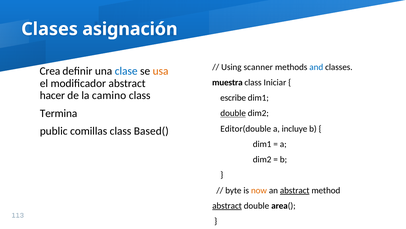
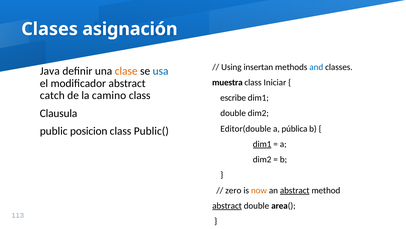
scanner: scanner -> insertan
Crea: Crea -> Java
clase colour: blue -> orange
usa colour: orange -> blue
hacer: hacer -> catch
Termina: Termina -> Clausula
double at (233, 113) underline: present -> none
incluye: incluye -> pública
comillas: comillas -> posicion
Based(: Based( -> Public(
dim1 at (262, 144) underline: none -> present
byte: byte -> zero
